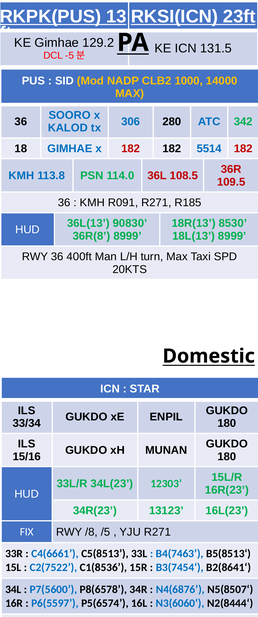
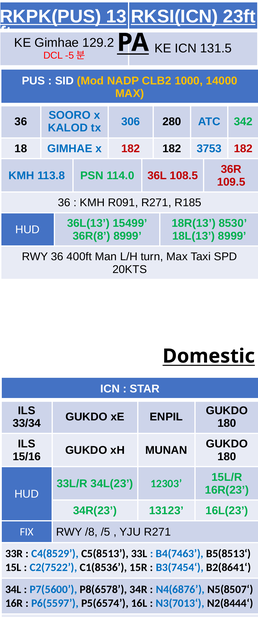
5514: 5514 -> 3753
90830: 90830 -> 15499
C4(6661: C4(6661 -> C4(8529
N3(6060‘: N3(6060‘ -> N3(7013‘
